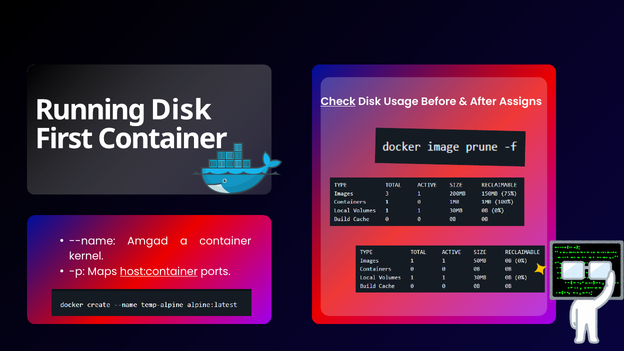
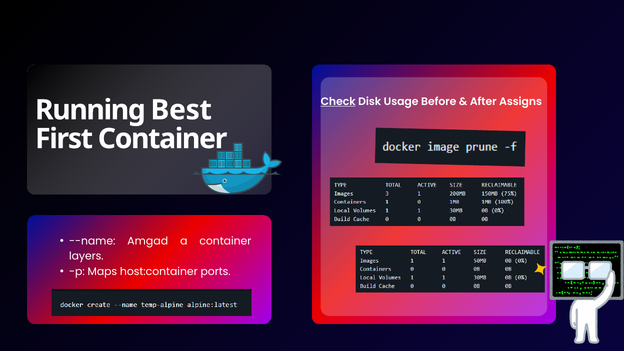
Running Disk: Disk -> Best
kernel: kernel -> layers
host:container underline: present -> none
